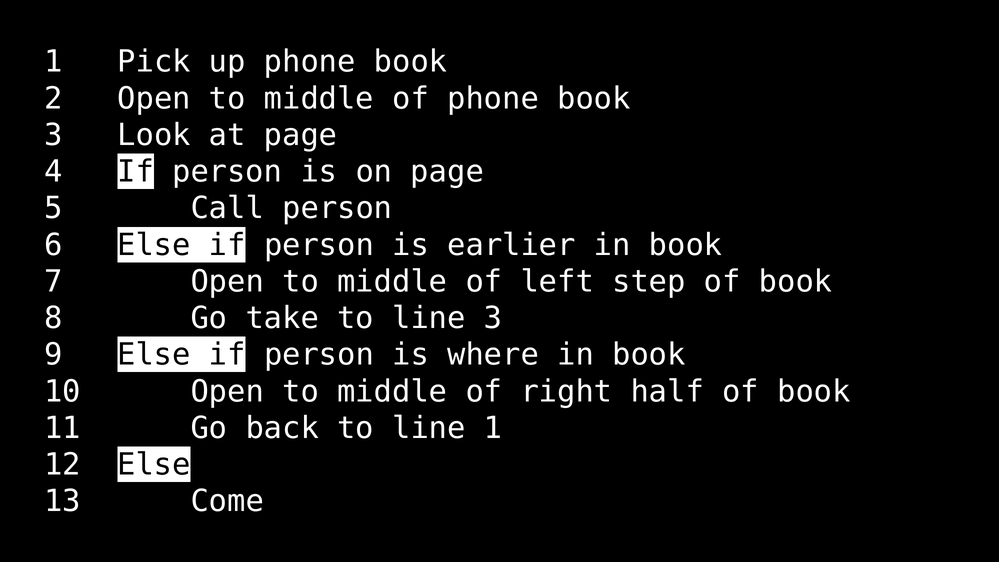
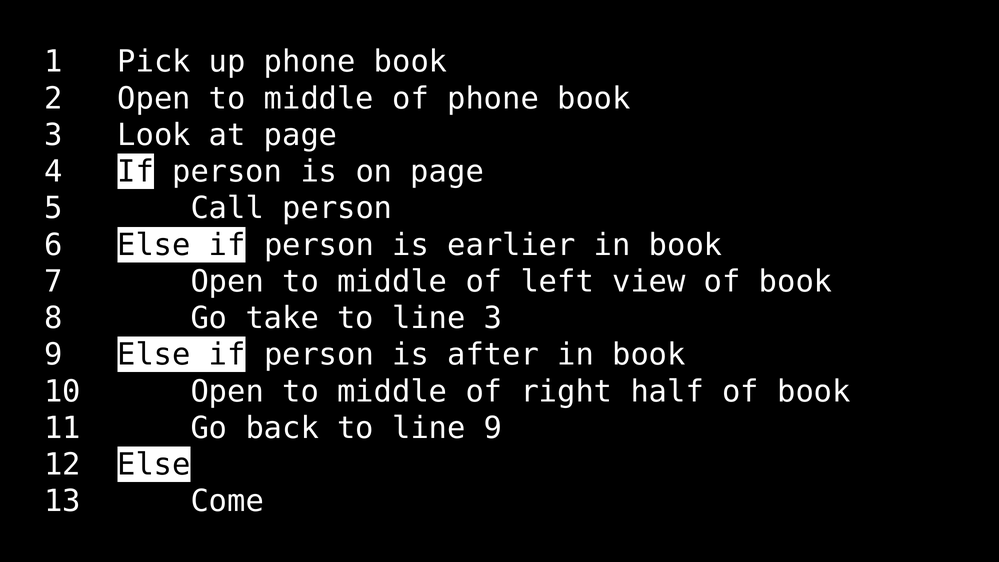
step: step -> view
where: where -> after
line 1: 1 -> 9
